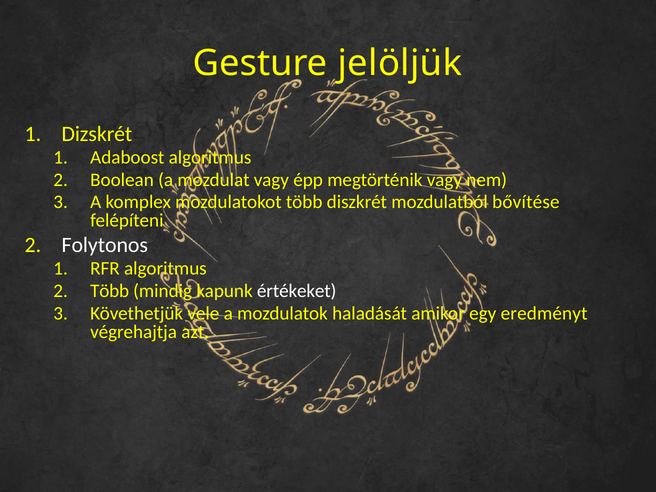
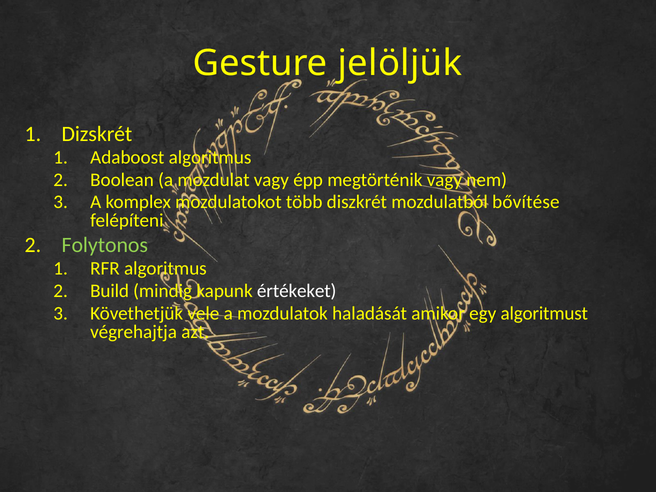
Folytonos colour: white -> light green
Több at (110, 291): Több -> Build
eredményt: eredményt -> algoritmust
